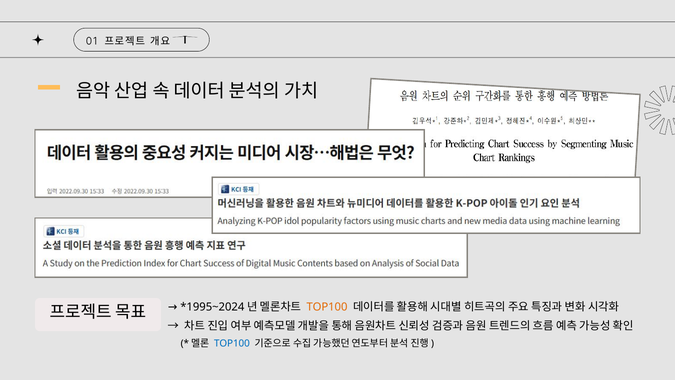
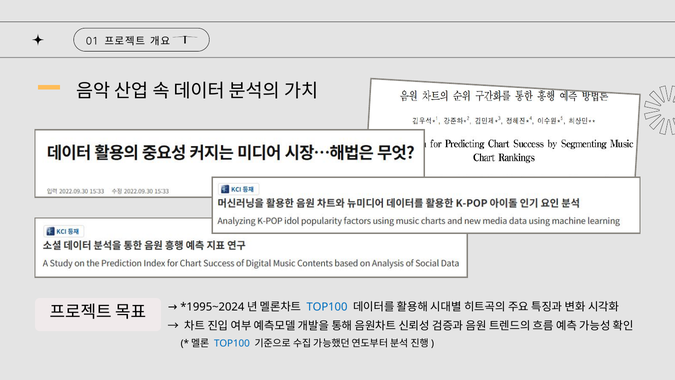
TOP100 at (327, 307) colour: orange -> blue
